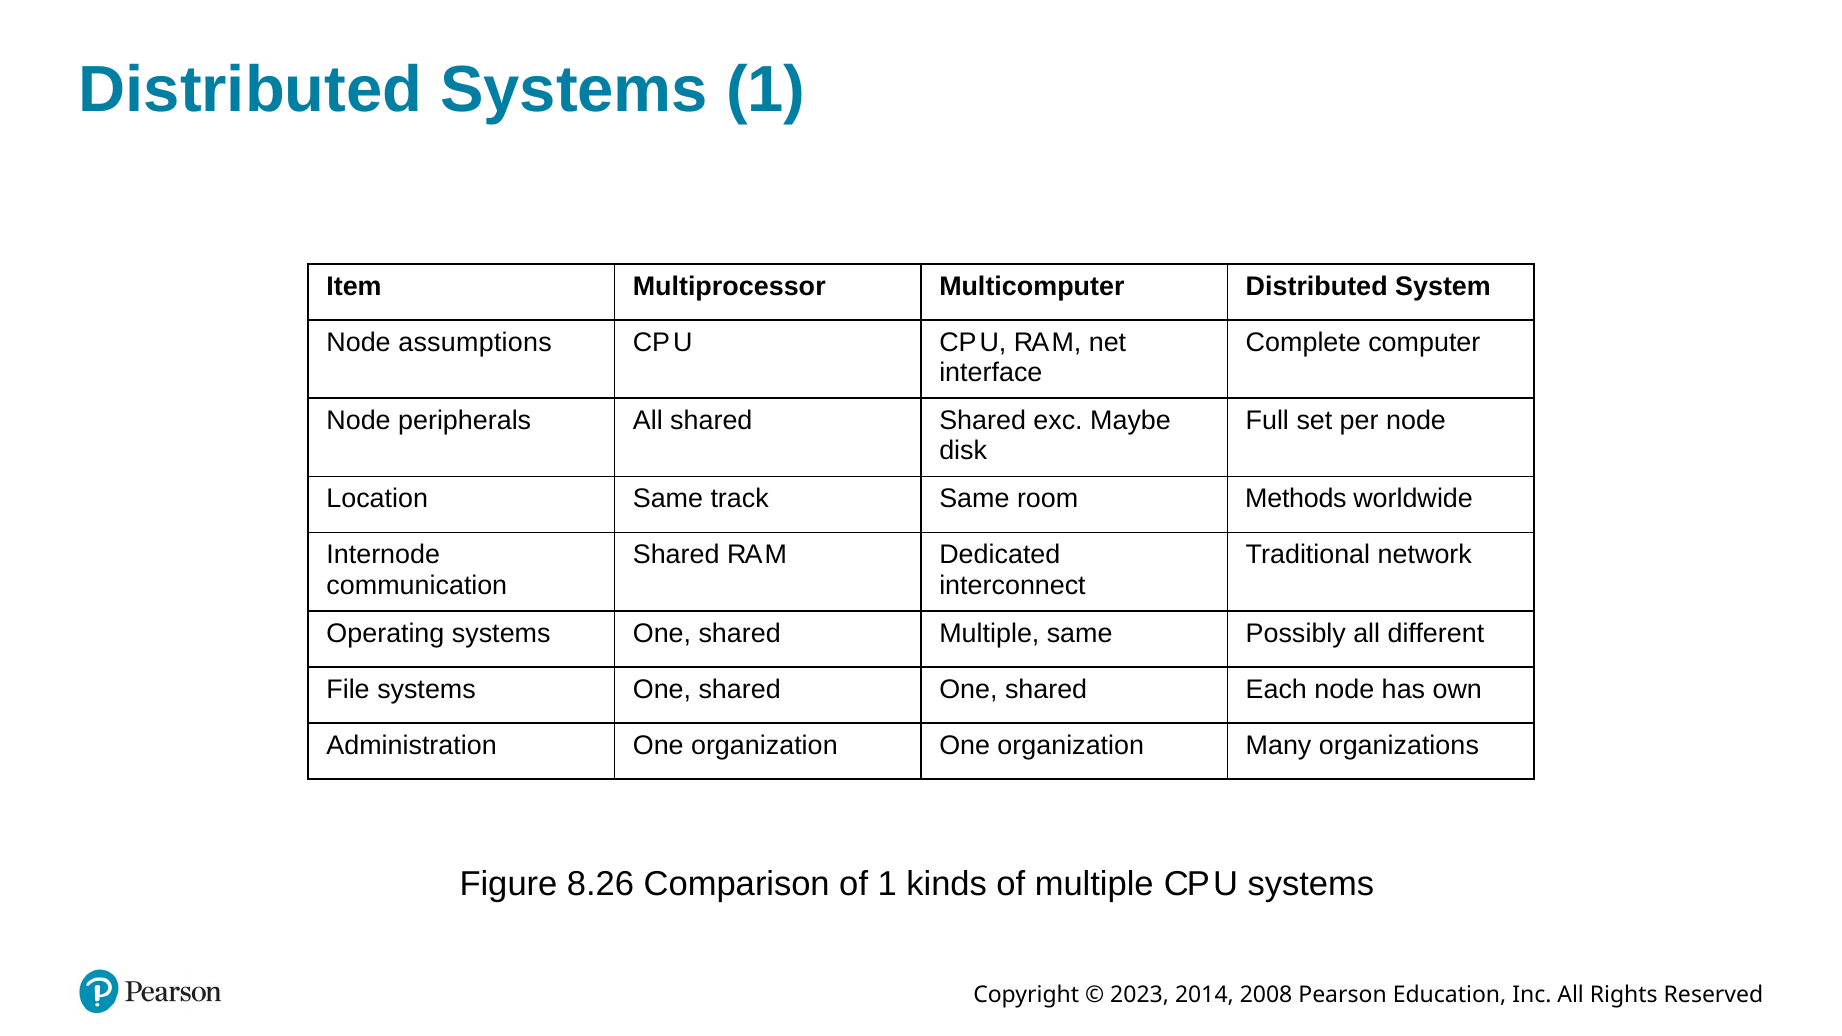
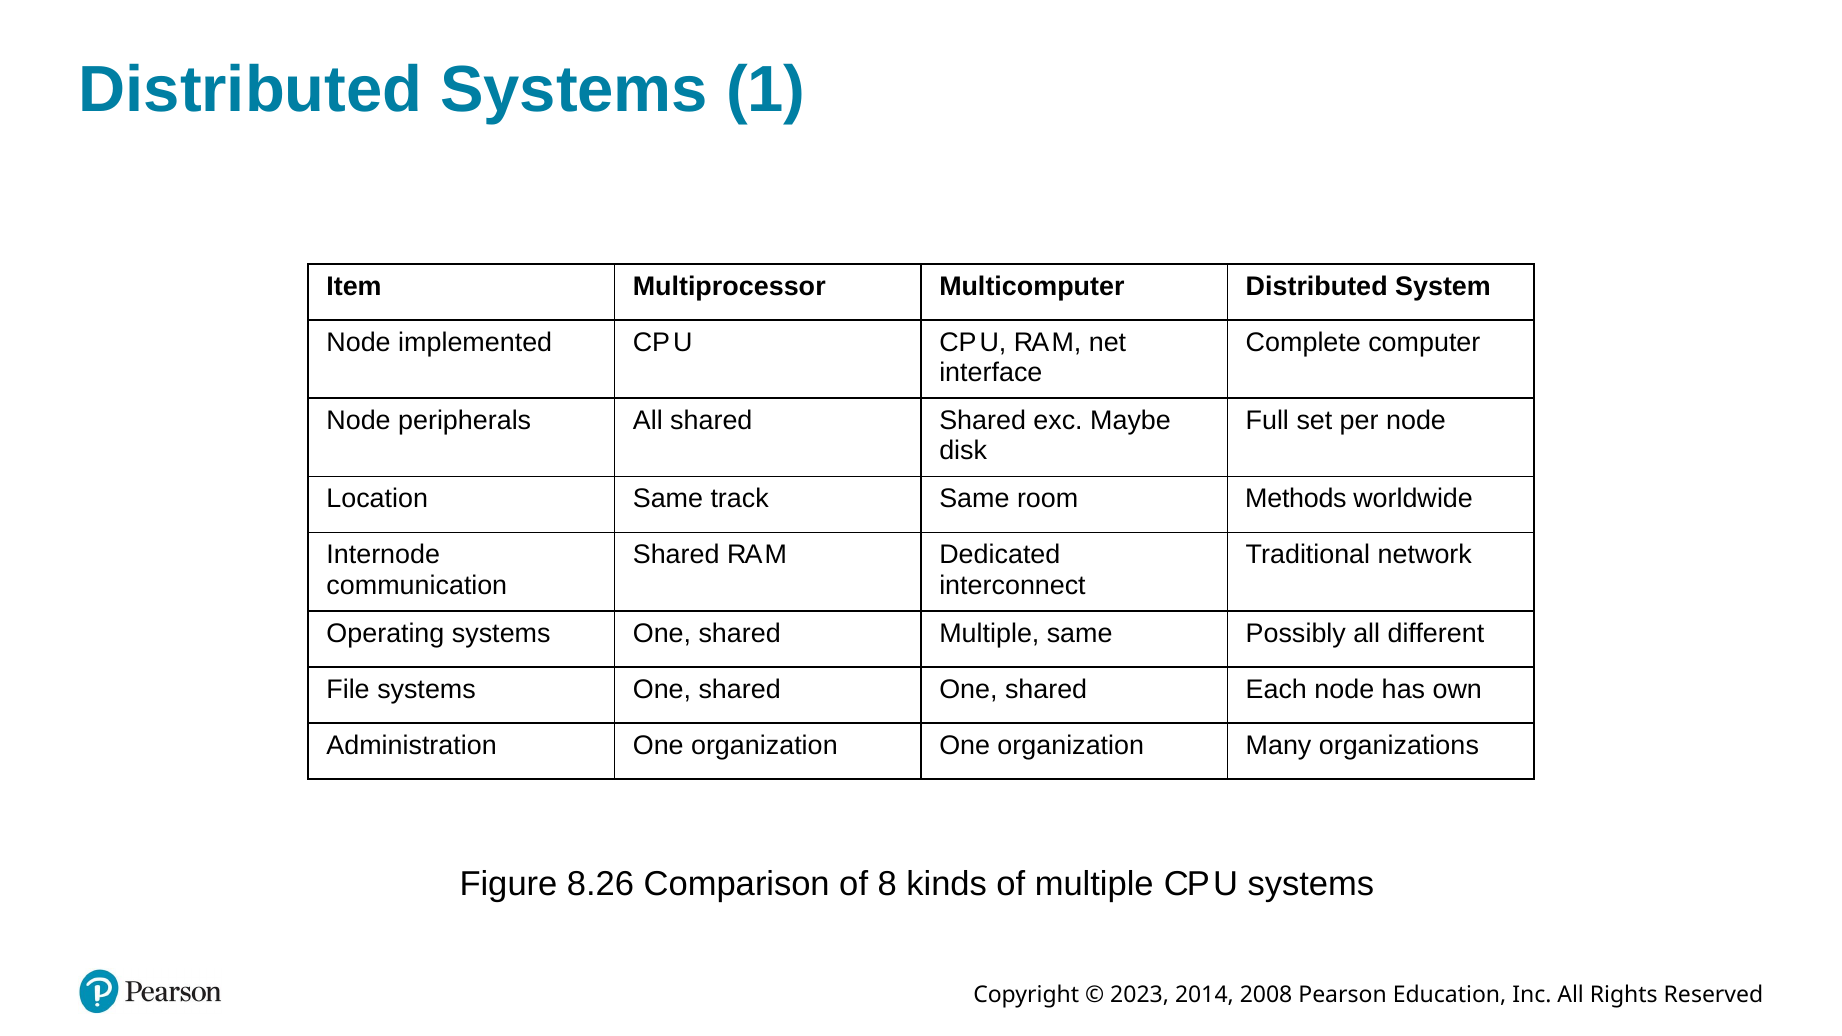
assumptions: assumptions -> implemented
of 1: 1 -> 8
